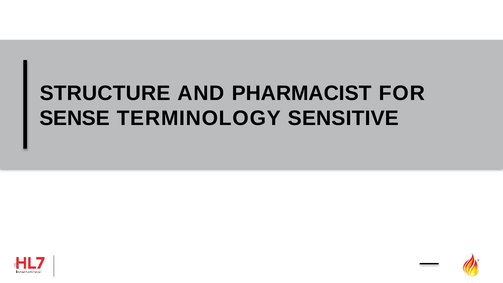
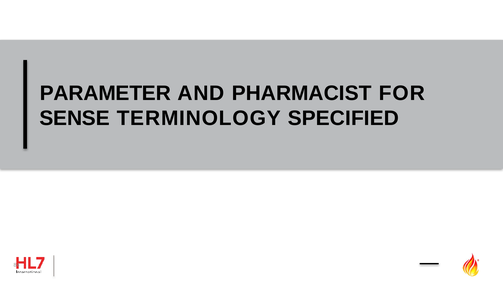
STRUCTURE: STRUCTURE -> PARAMETER
SENSITIVE: SENSITIVE -> SPECIFIED
